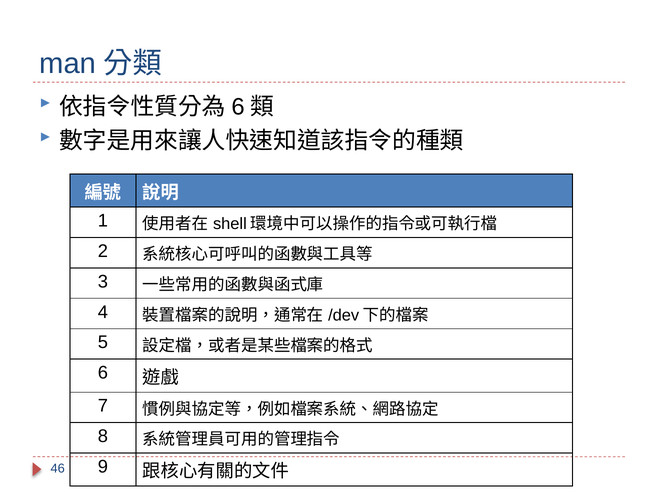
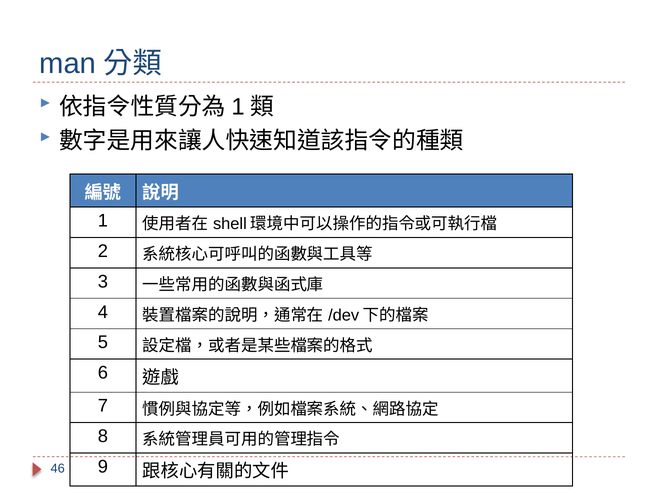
6 at (238, 107): 6 -> 1
